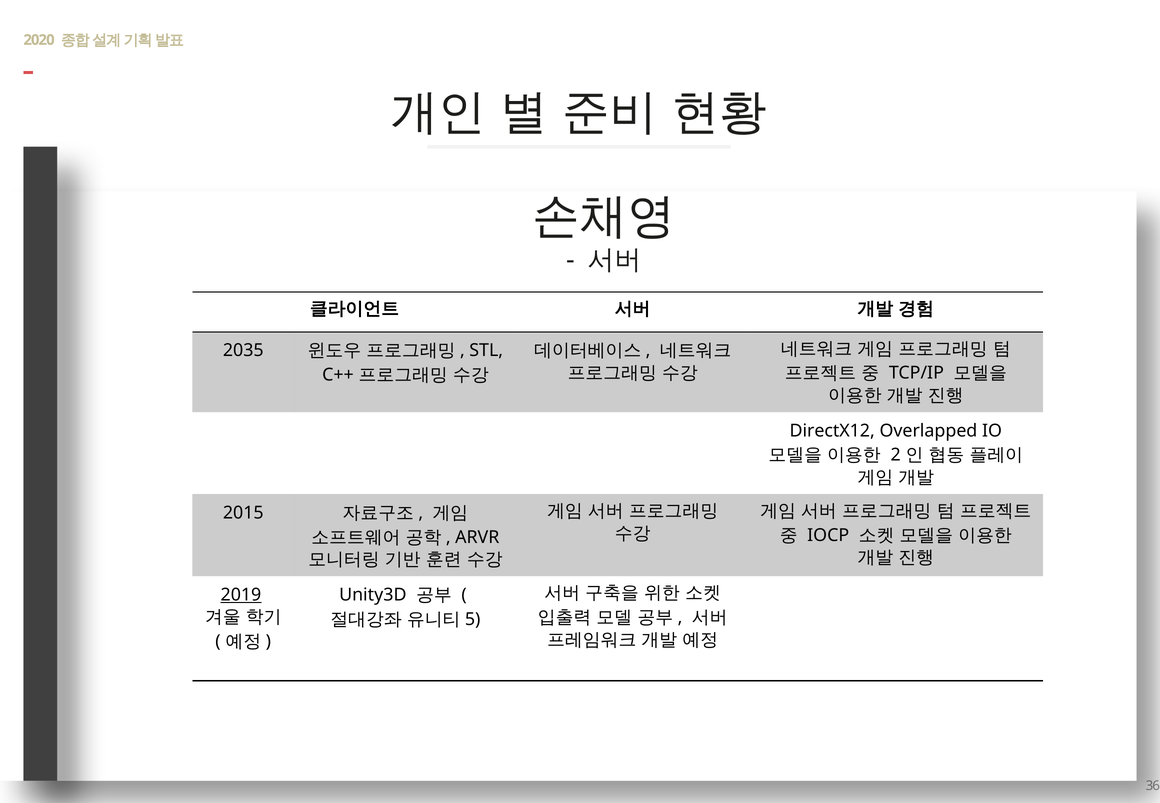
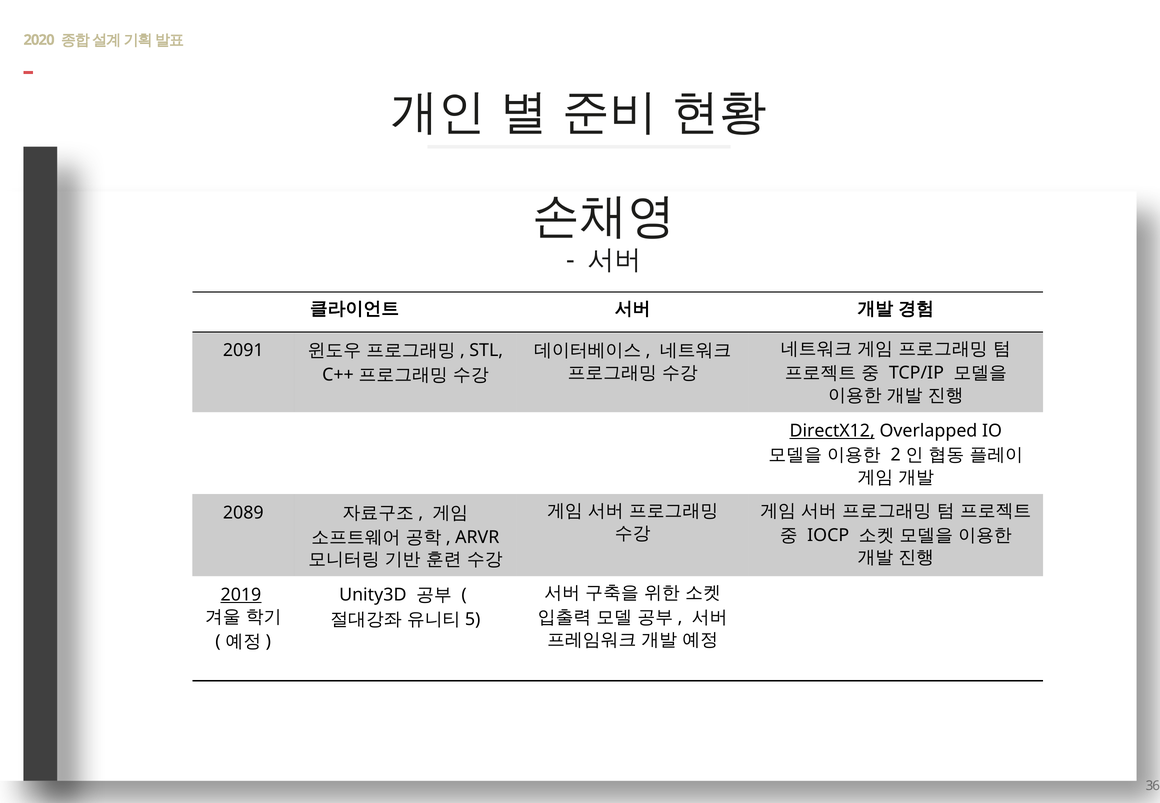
2035: 2035 -> 2091
DirectX12 underline: none -> present
2015: 2015 -> 2089
